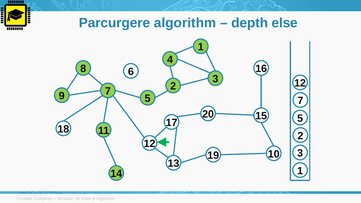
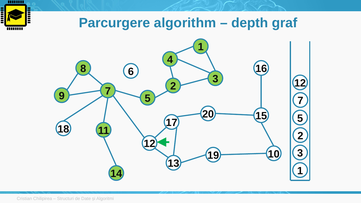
else: else -> graf
